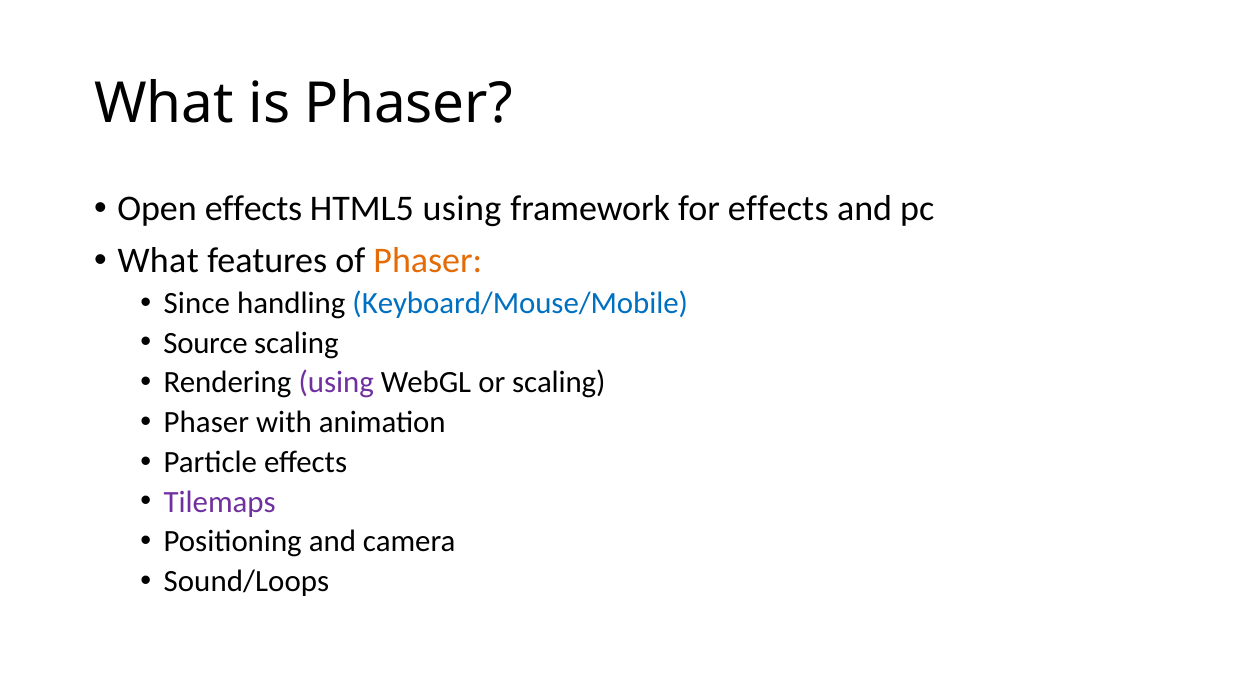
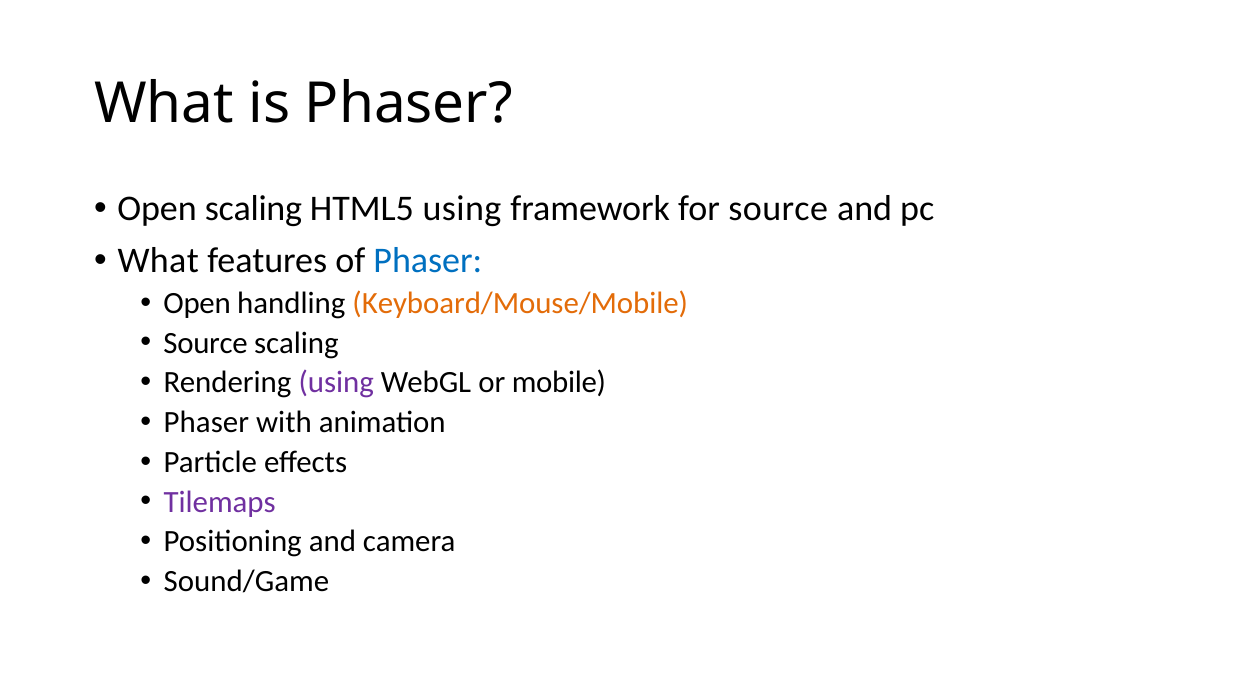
Open effects: effects -> scaling
for effects: effects -> source
Phaser at (428, 260) colour: orange -> blue
Since at (197, 303): Since -> Open
Keyboard/Mouse/Mobile colour: blue -> orange
or scaling: scaling -> mobile
Sound/Loops: Sound/Loops -> Sound/Game
